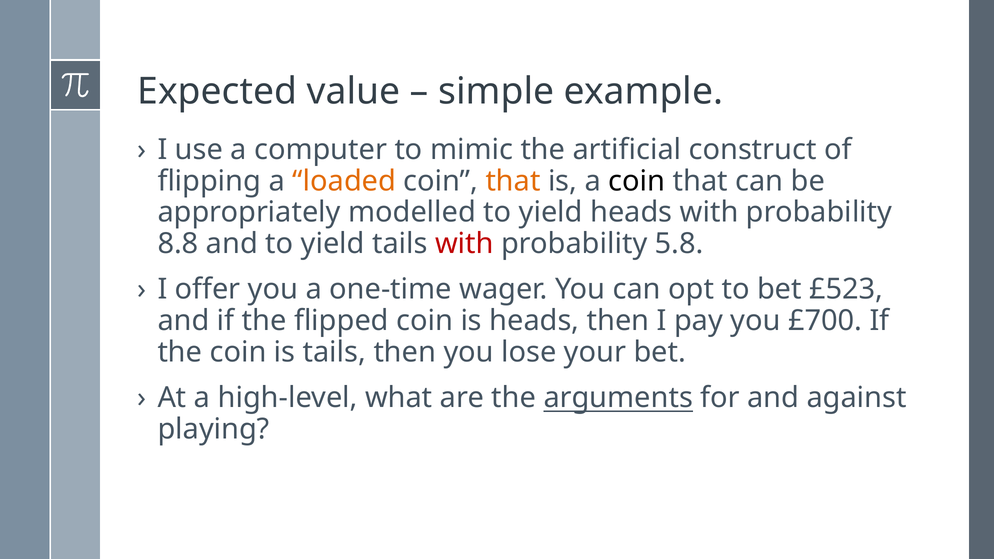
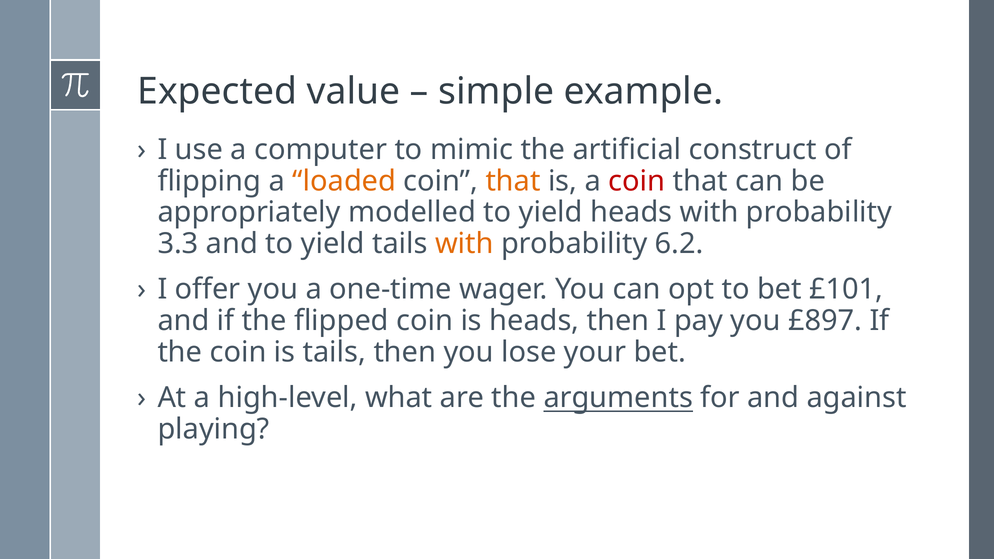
coin at (637, 181) colour: black -> red
8.8: 8.8 -> 3.3
with at (464, 244) colour: red -> orange
5.8: 5.8 -> 6.2
£523: £523 -> £101
£700: £700 -> £897
